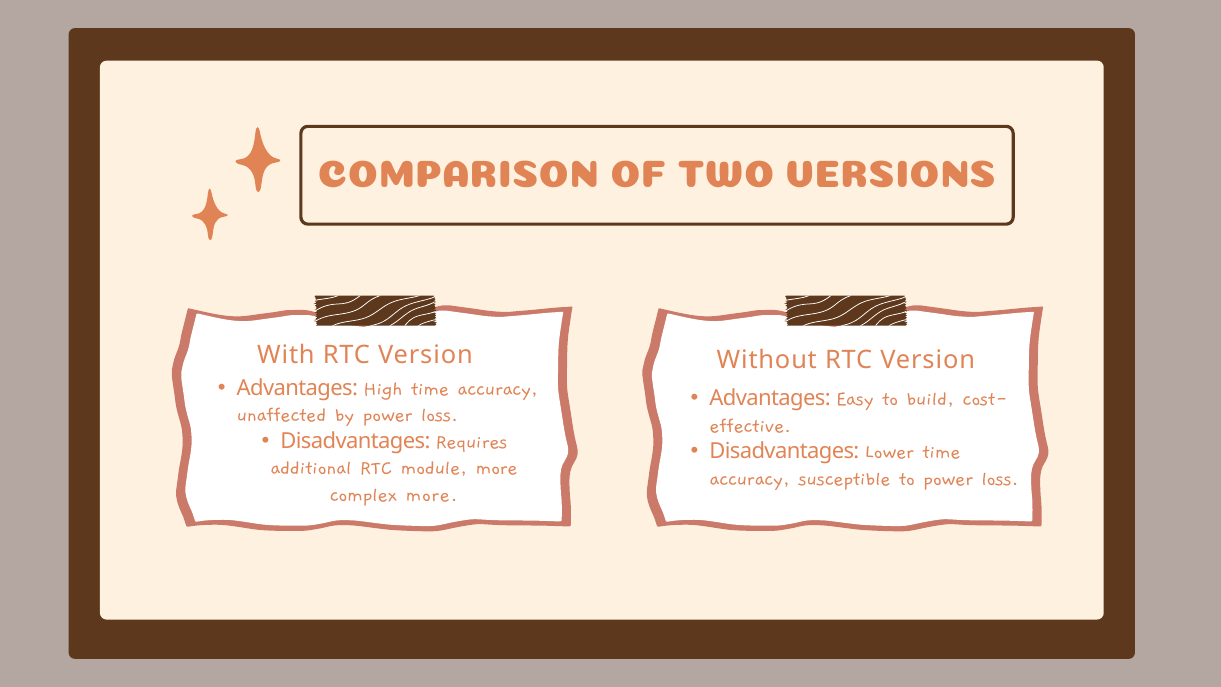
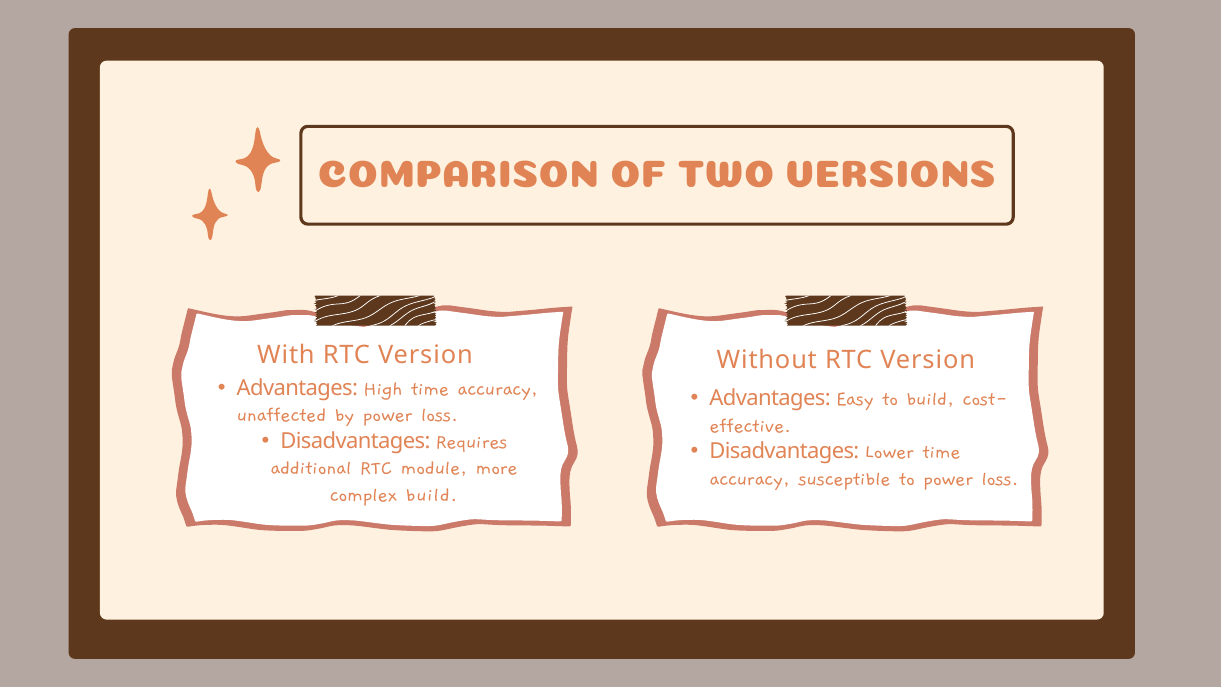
complex more: more -> build
